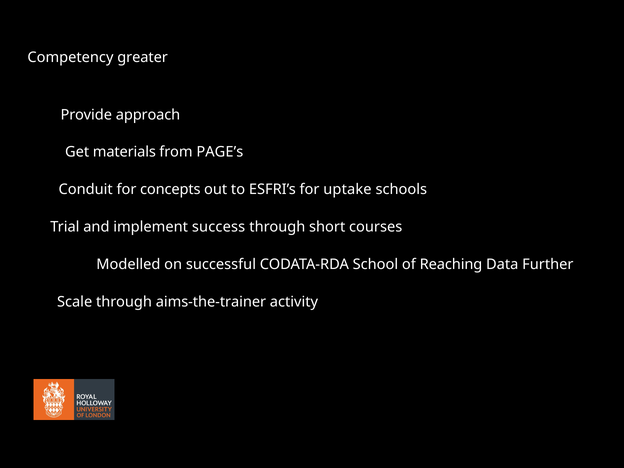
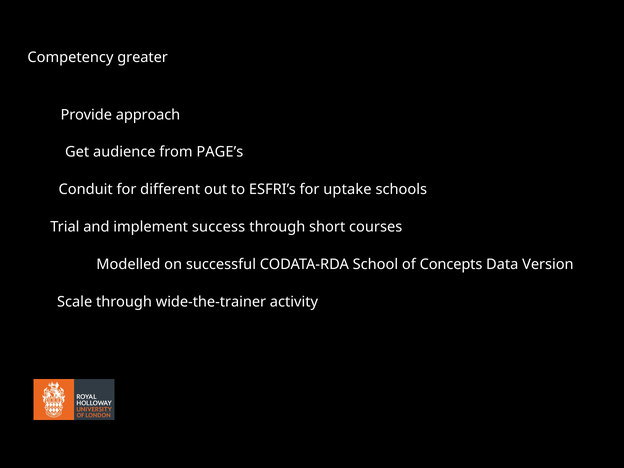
materials: materials -> audience
concepts: concepts -> different
Reaching: Reaching -> Concepts
Further: Further -> Version
aims-the-trainer: aims-the-trainer -> wide-the-trainer
